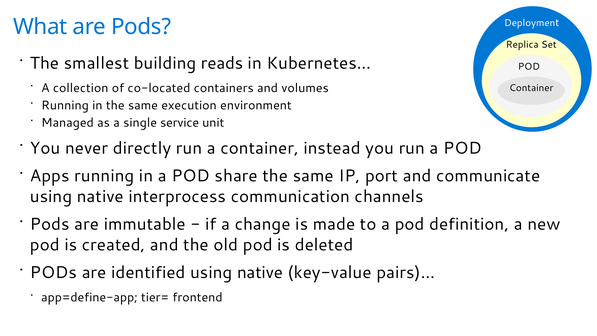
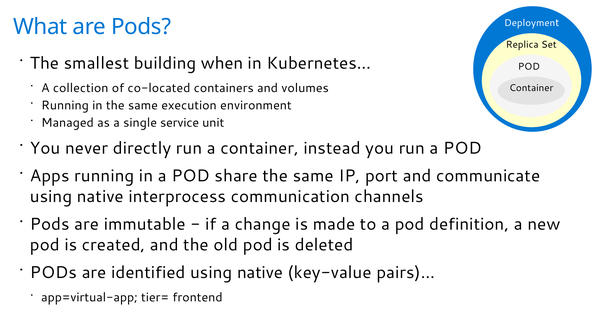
reads: reads -> when
app=define-app: app=define-app -> app=virtual-app
